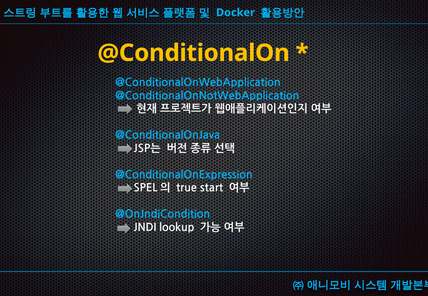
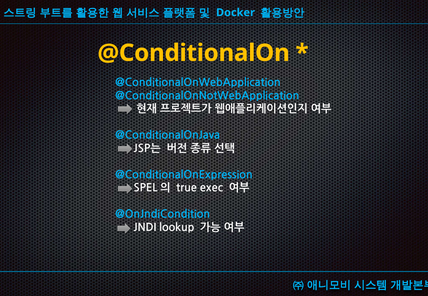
start: start -> exec
